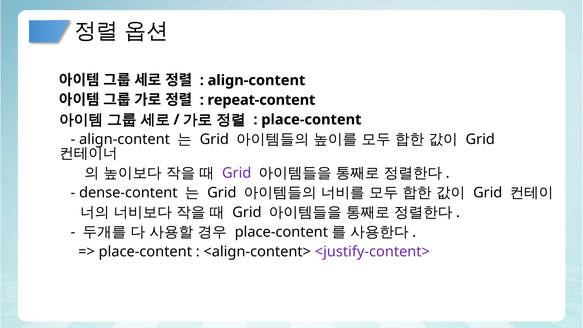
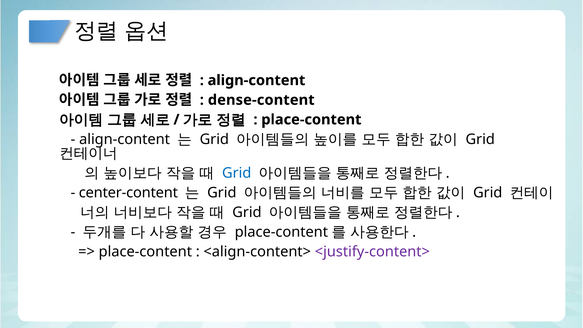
repeat-content: repeat-content -> dense-content
Grid at (237, 173) colour: purple -> blue
dense-content: dense-content -> center-content
